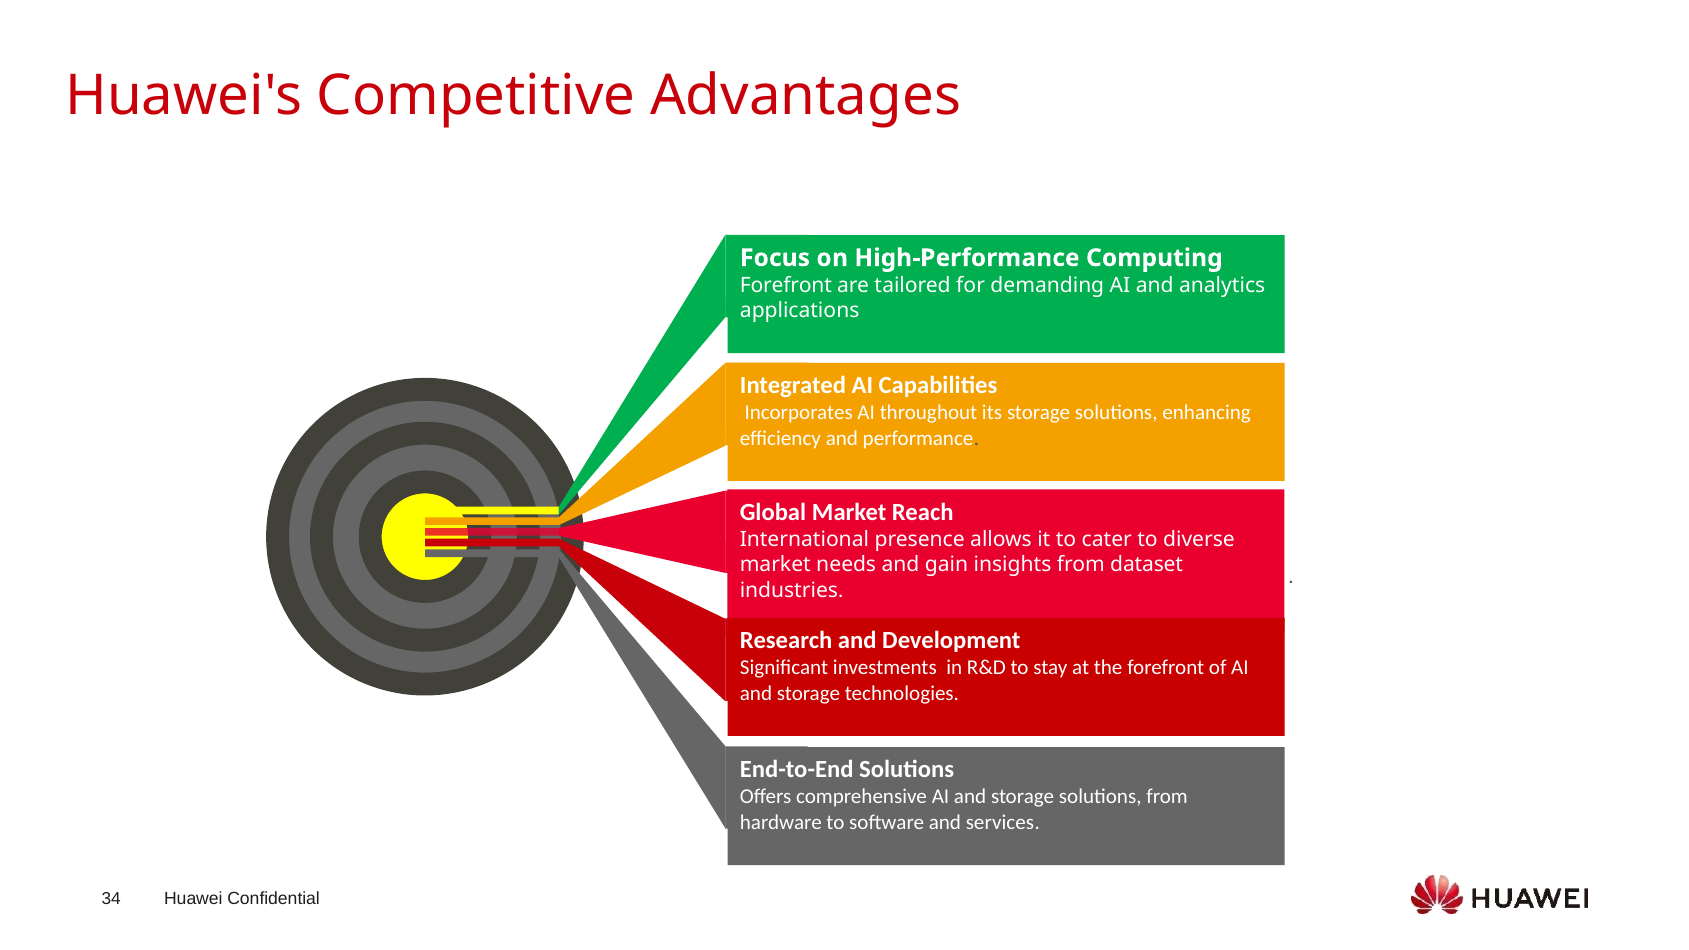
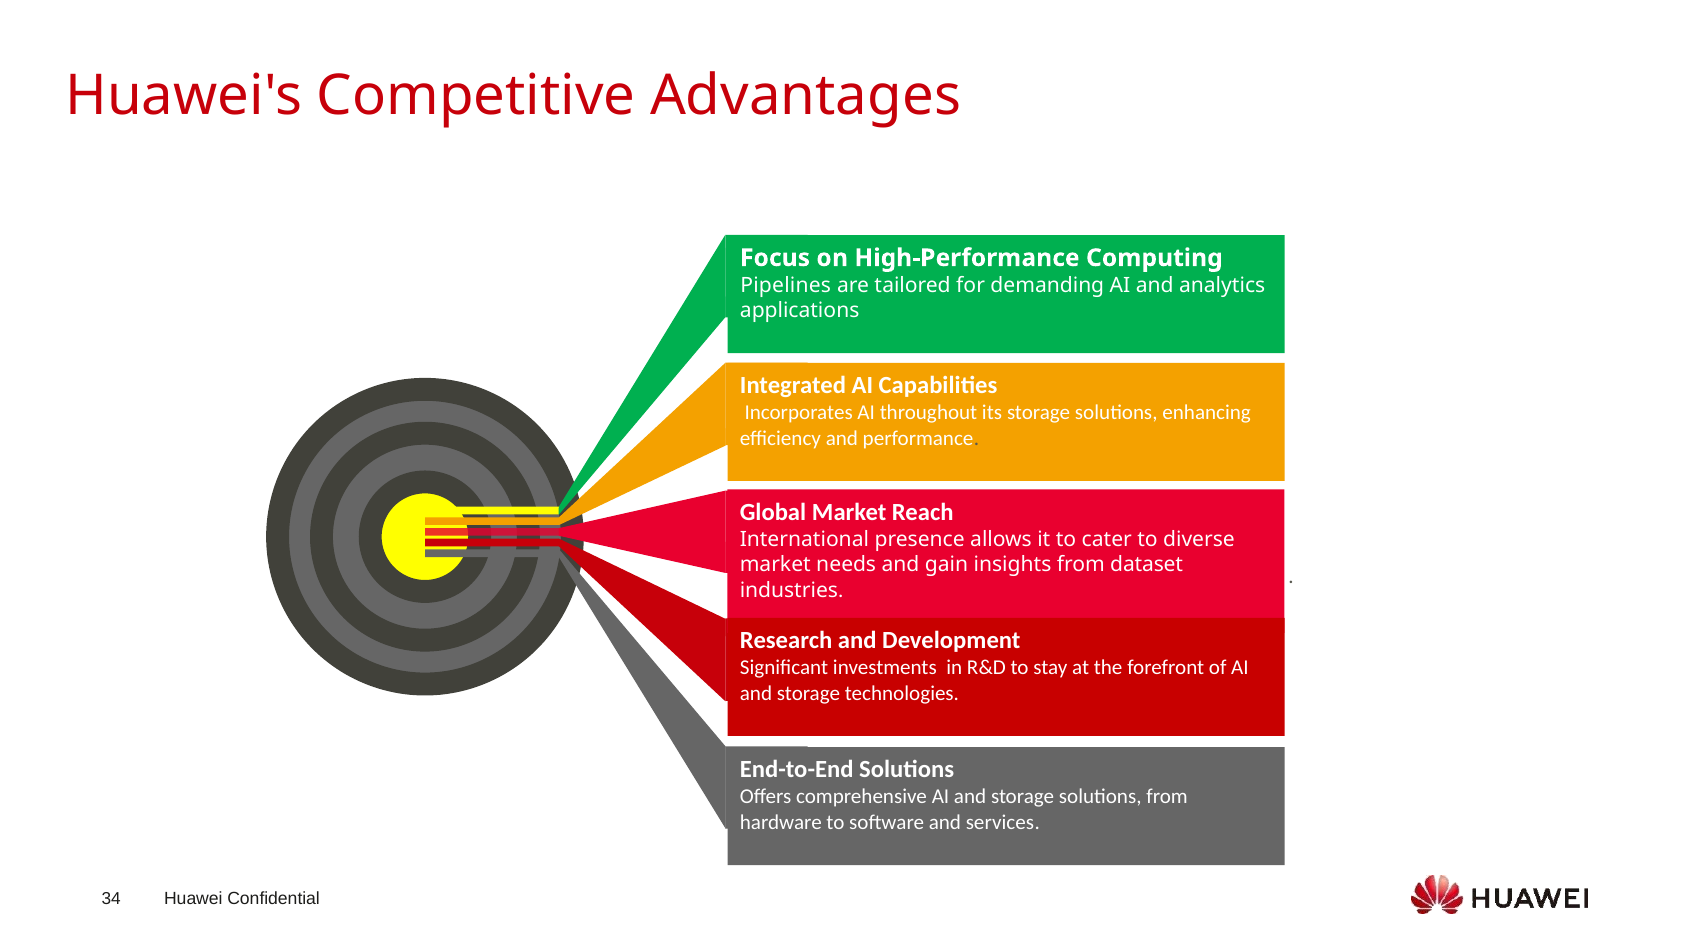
Forefront at (786, 285): Forefront -> Pipelines
